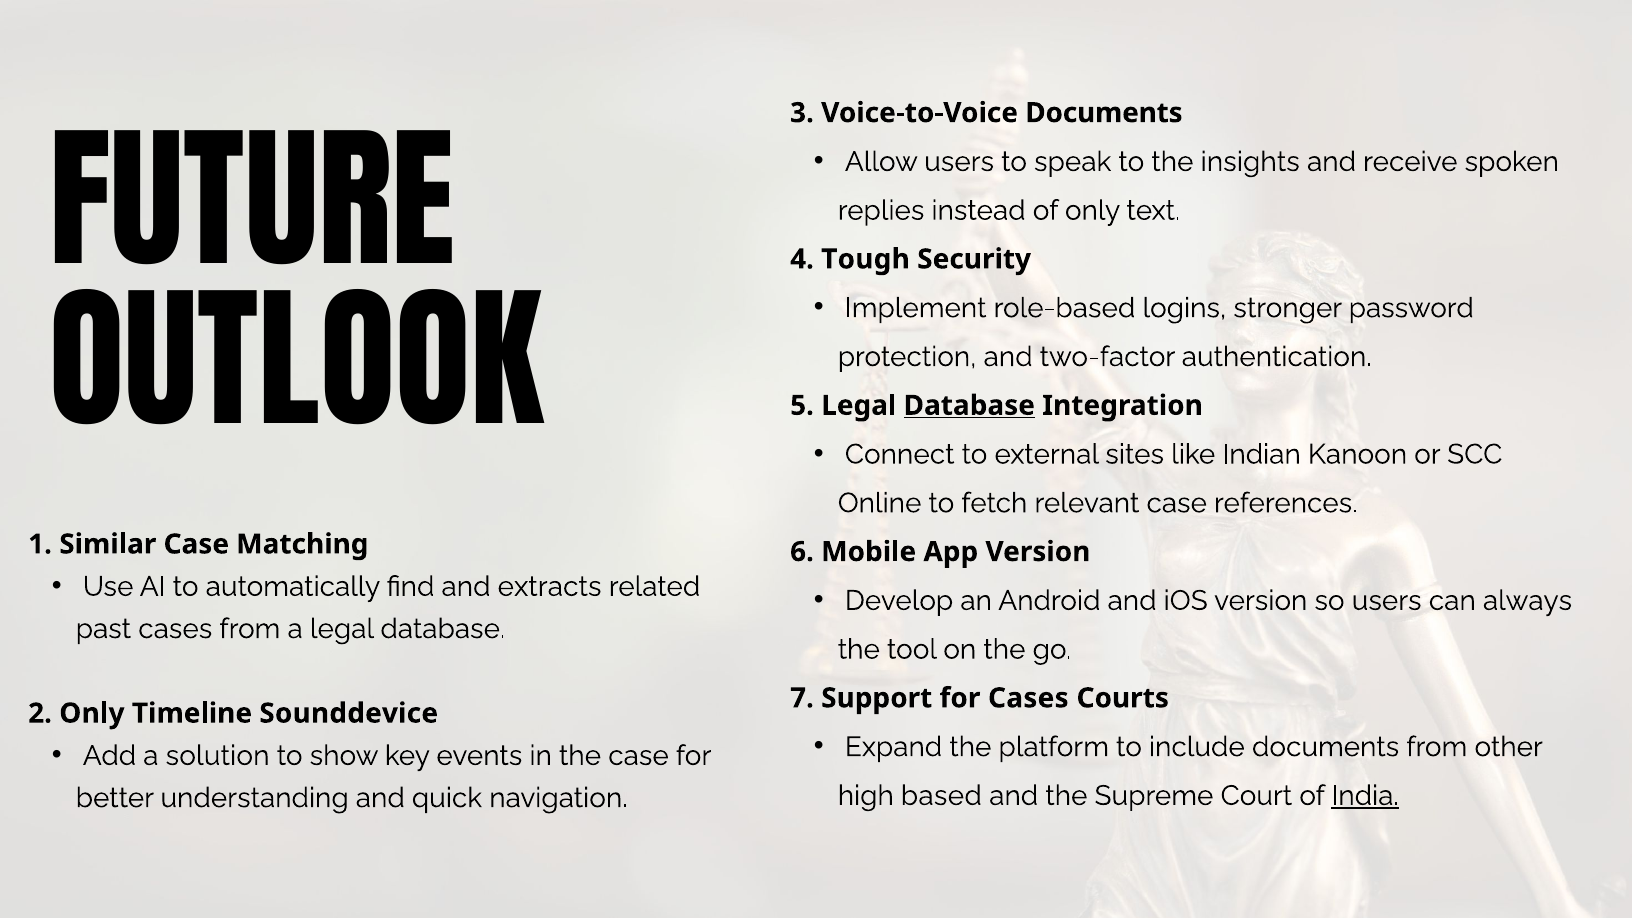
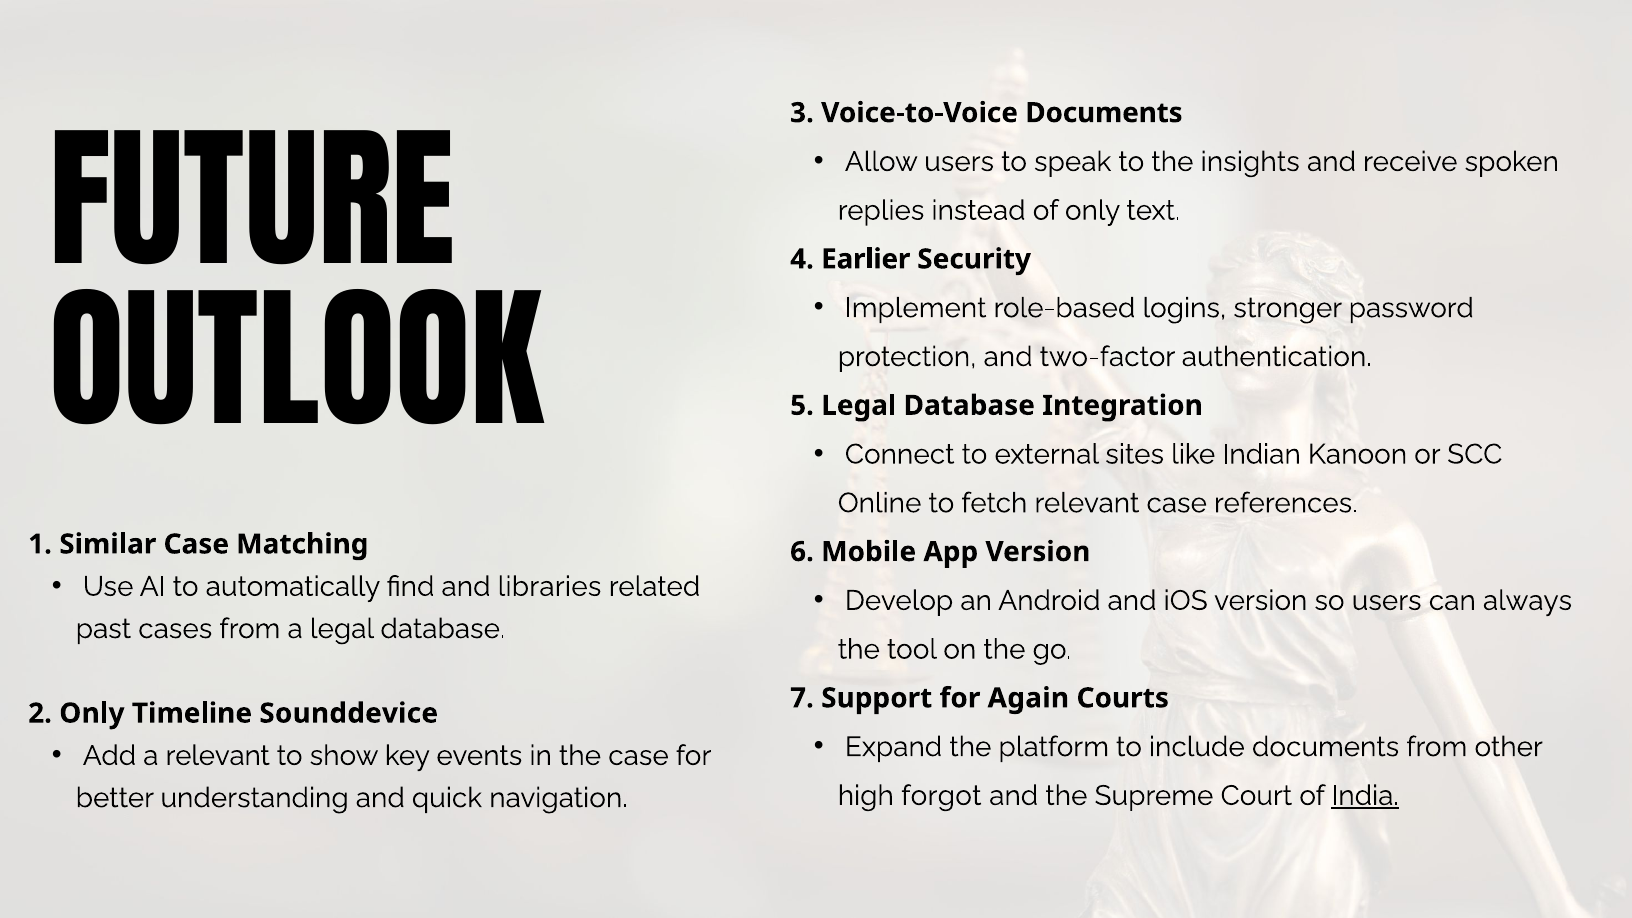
Tough: Tough -> Earlier
Database at (969, 406) underline: present -> none
extracts: extracts -> libraries
for Cases: Cases -> Again
a solution: solution -> relevant
based: based -> forgot
